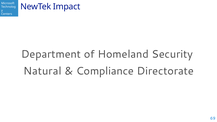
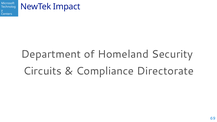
Natural: Natural -> Circuits
